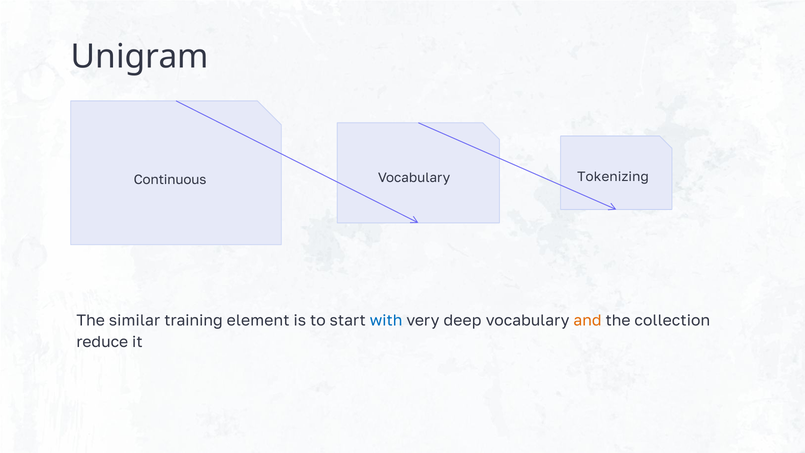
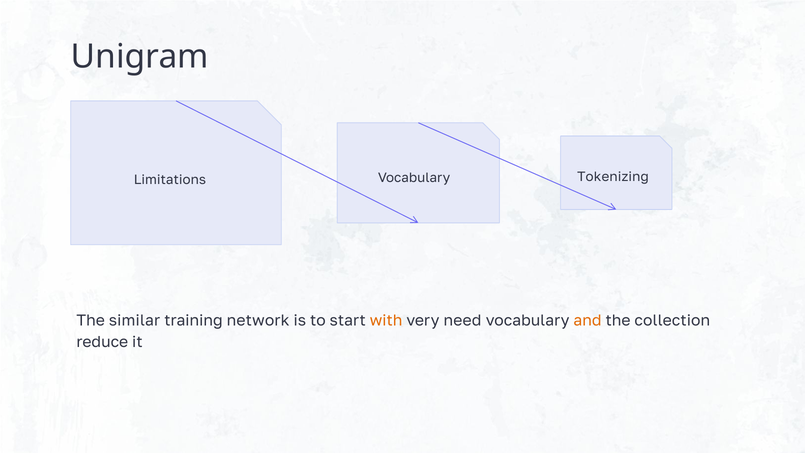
Continuous: Continuous -> Limitations
element: element -> network
with colour: blue -> orange
deep: deep -> need
